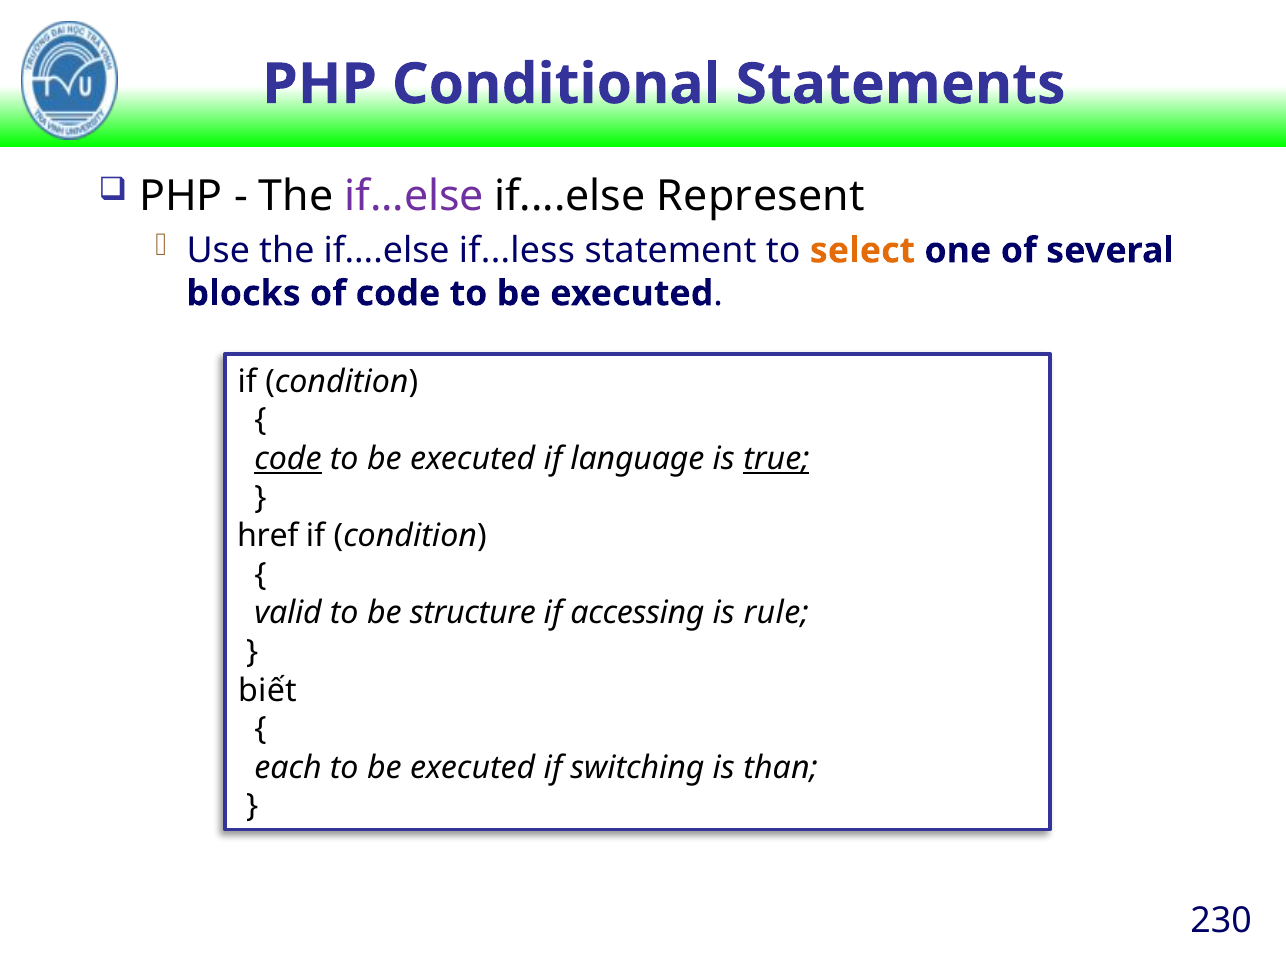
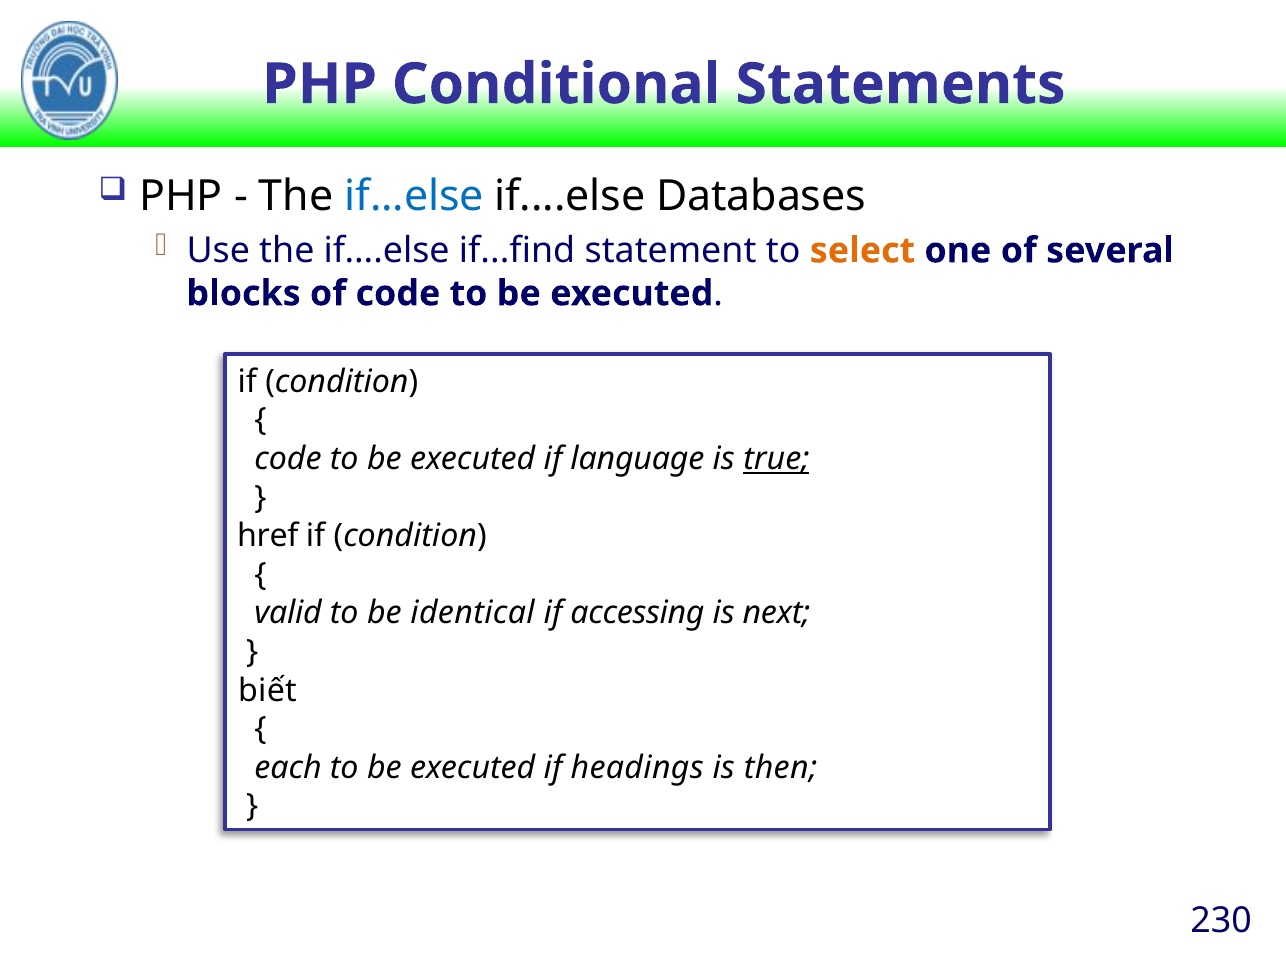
if...else colour: purple -> blue
Represent: Represent -> Databases
if...less: if...less -> if...find
code underline: present -> none
structure: structure -> identical
rule: rule -> next
switching: switching -> headings
than: than -> then
